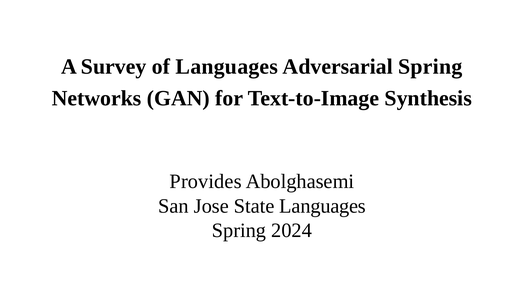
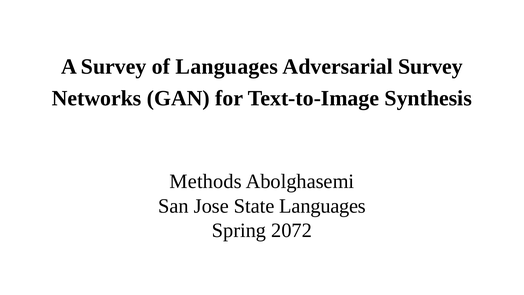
Adversarial Spring: Spring -> Survey
Provides: Provides -> Methods
2024: 2024 -> 2072
